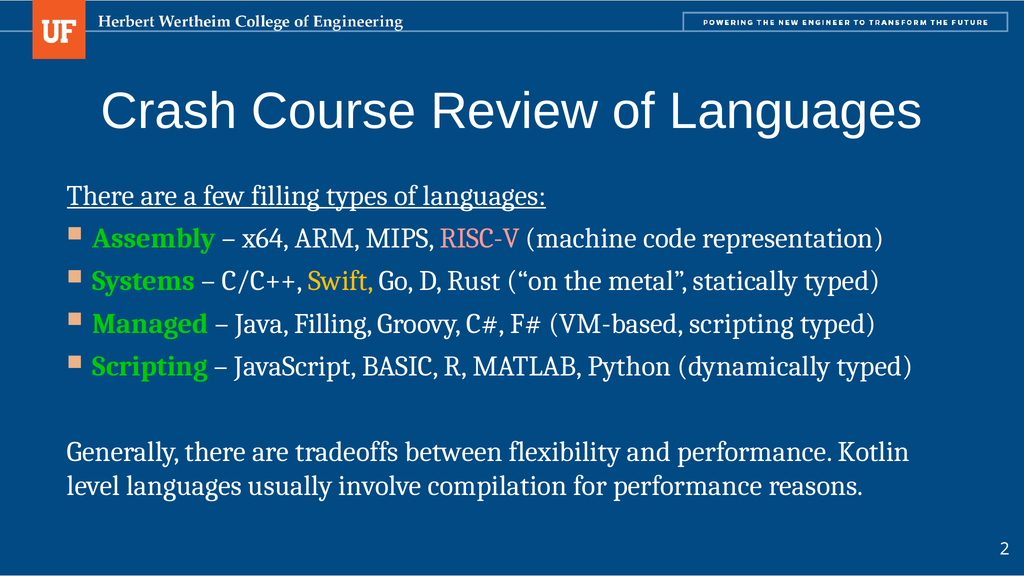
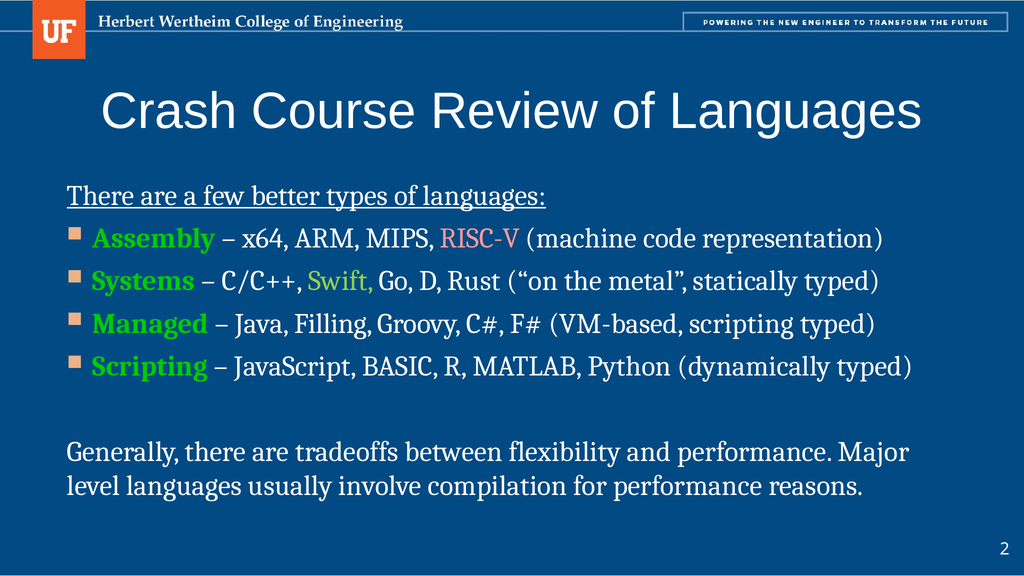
few filling: filling -> better
Swift colour: yellow -> light green
Kotlin: Kotlin -> Major
